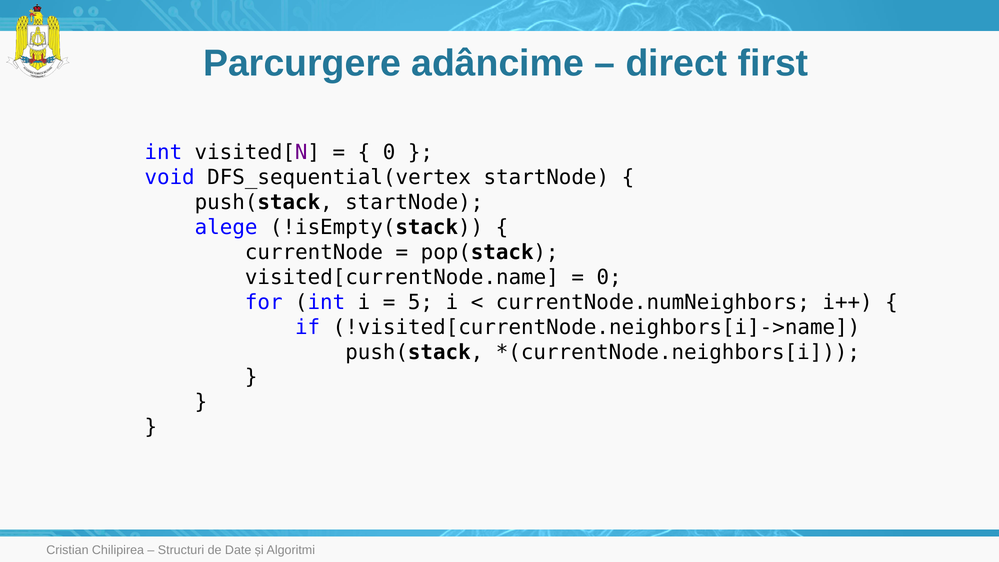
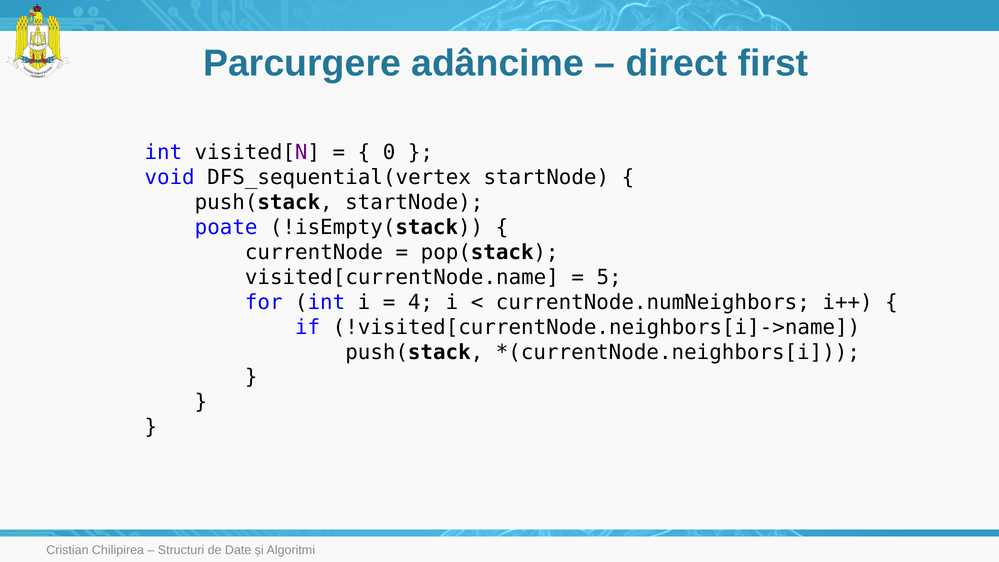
alege: alege -> poate
0 at (609, 277): 0 -> 5
5: 5 -> 4
